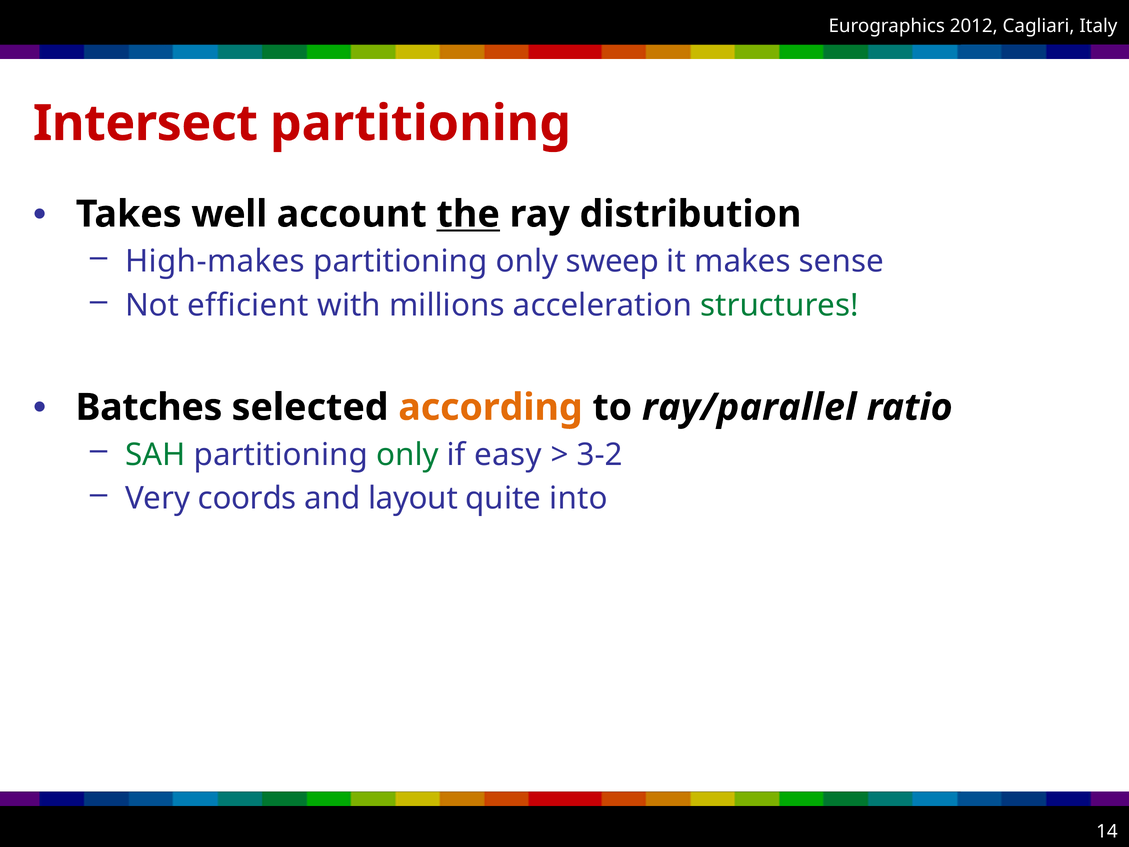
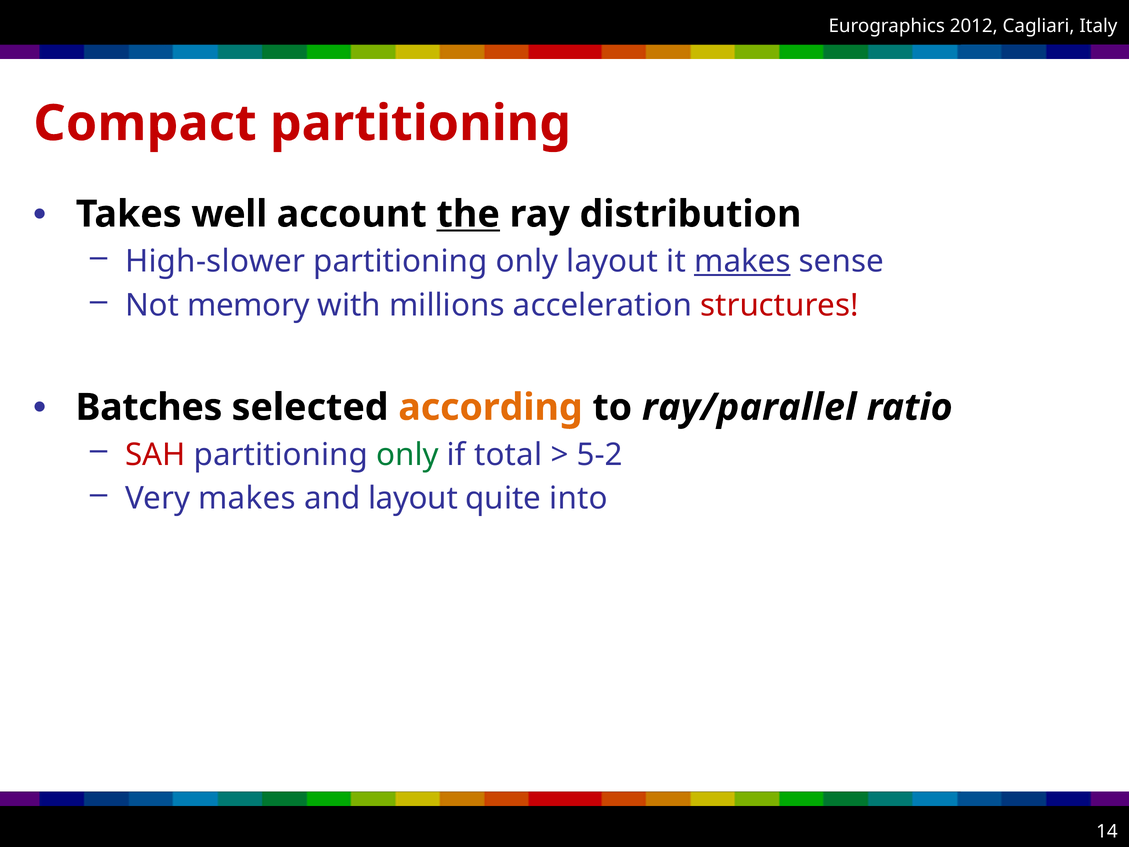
Intersect: Intersect -> Compact
High-makes: High-makes -> High-slower
only sweep: sweep -> layout
makes at (742, 261) underline: none -> present
efficient: efficient -> memory
structures colour: green -> red
SAH colour: green -> red
easy: easy -> total
3-2: 3-2 -> 5-2
Very coords: coords -> makes
